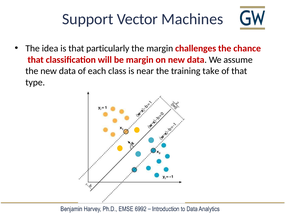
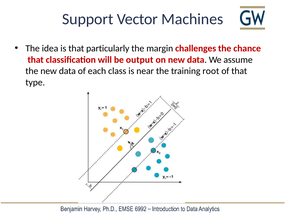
be margin: margin -> output
take: take -> root
